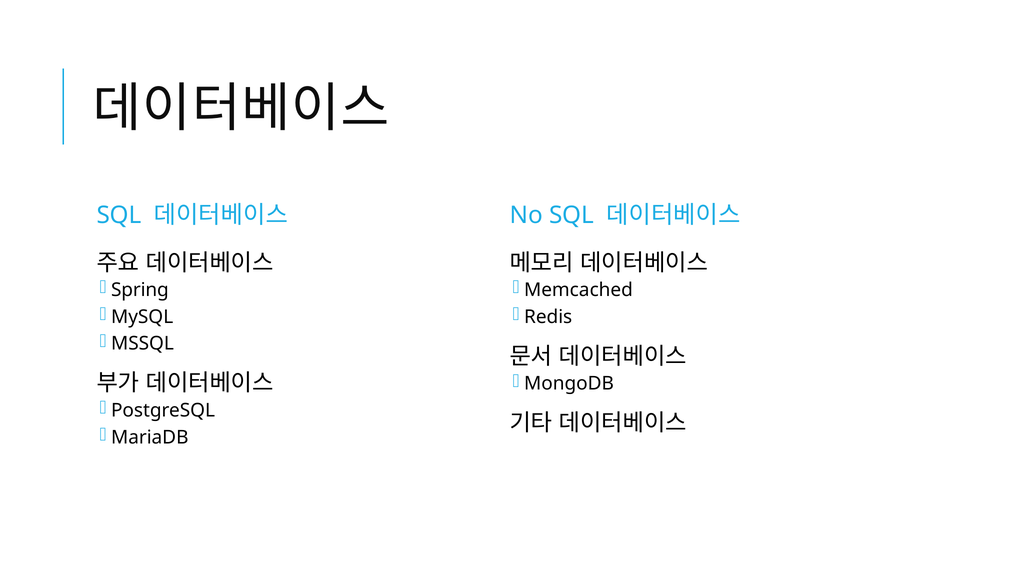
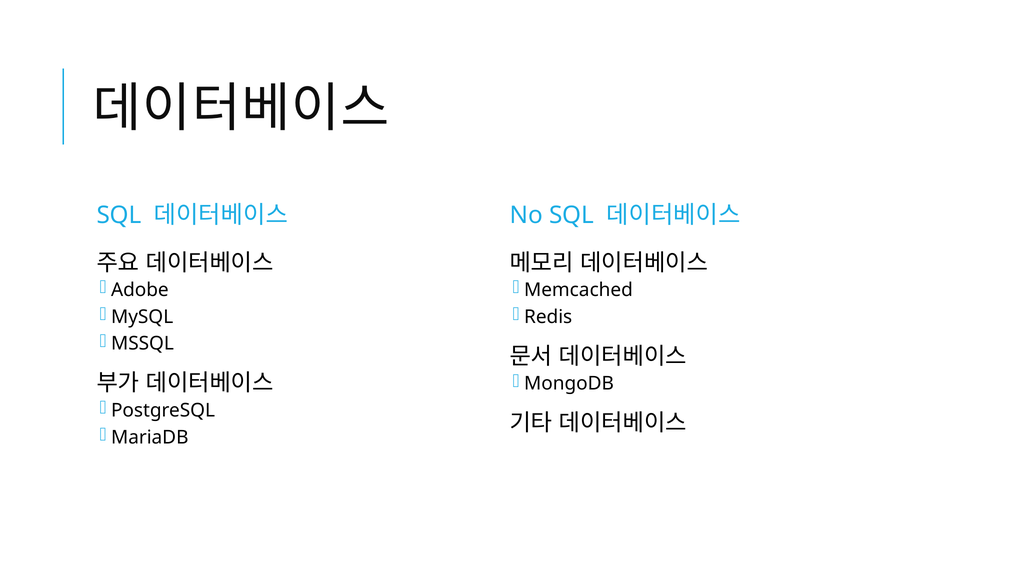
Spring: Spring -> Adobe
